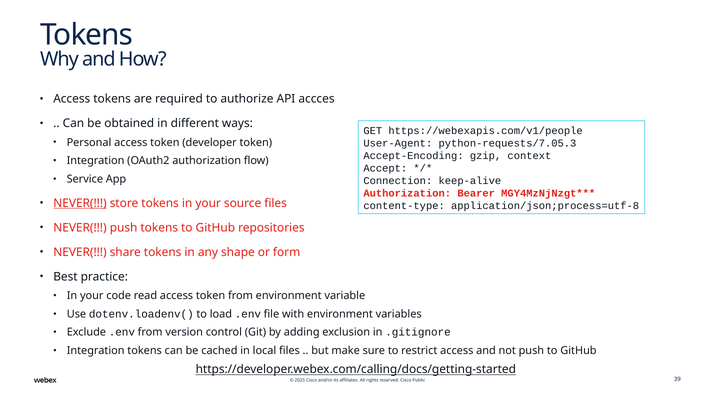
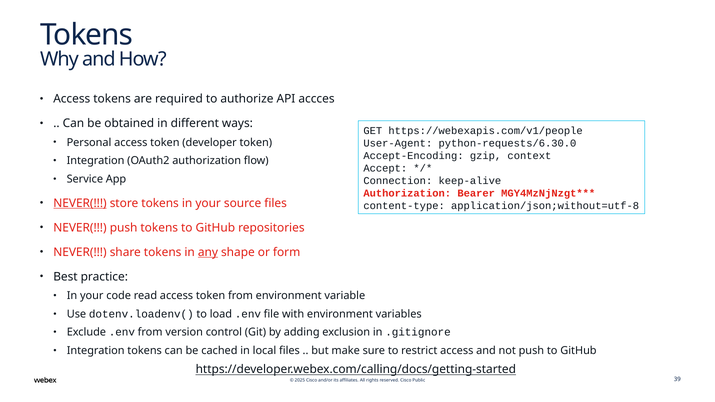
python-requests/7.05.3: python-requests/7.05.3 -> python-requests/6.30.0
application/json;process=utf-8: application/json;process=utf-8 -> application/json;without=utf-8
any underline: none -> present
